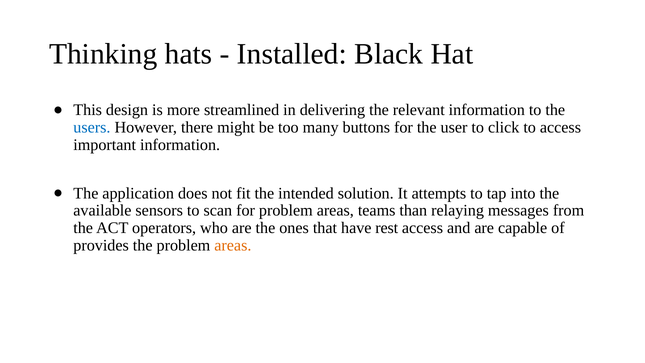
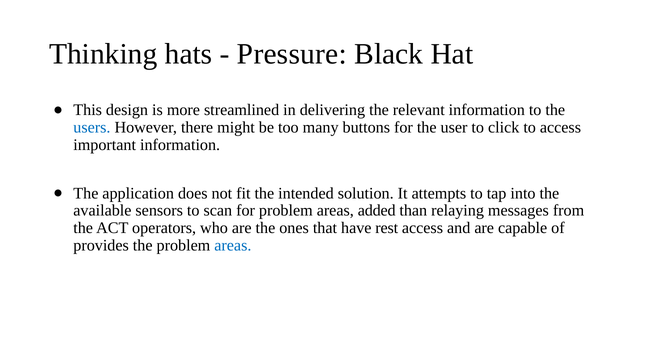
Installed: Installed -> Pressure
teams: teams -> added
areas at (233, 245) colour: orange -> blue
